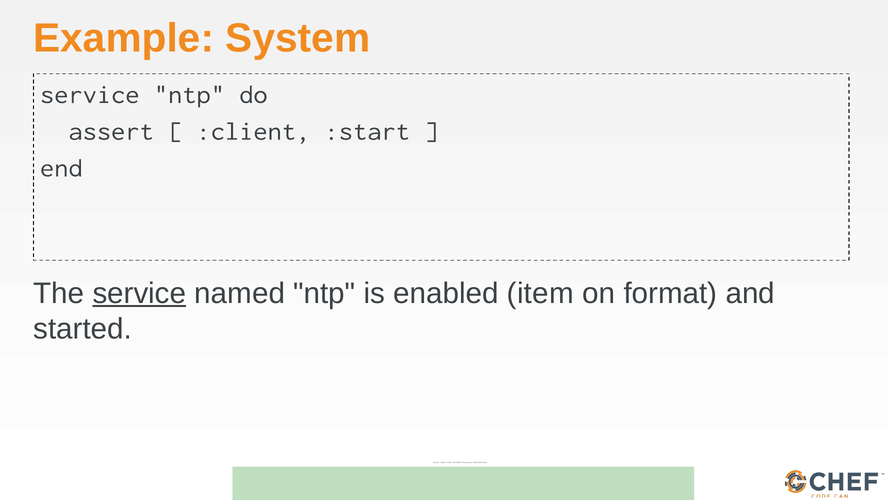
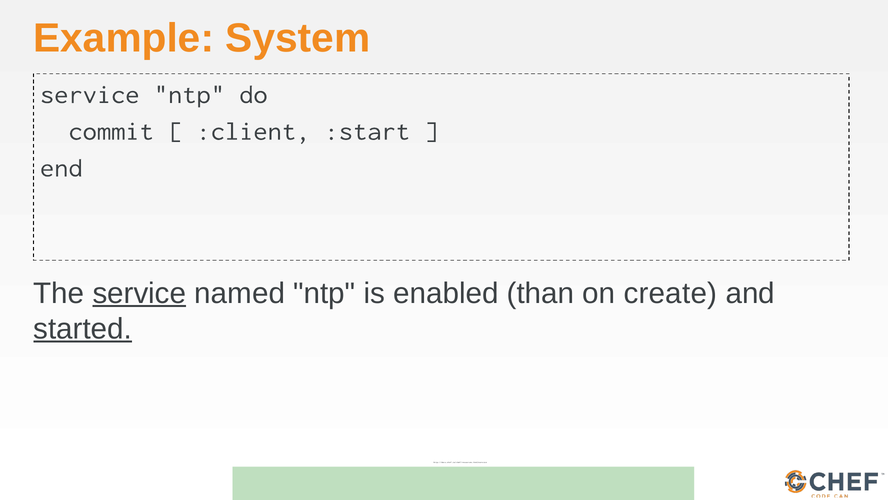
assert: assert -> commit
item: item -> than
format: format -> create
started underline: none -> present
